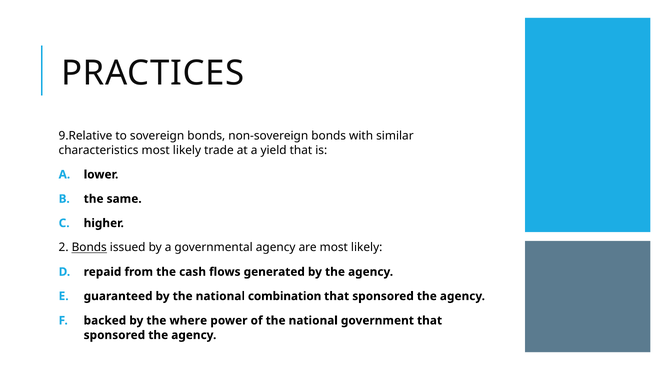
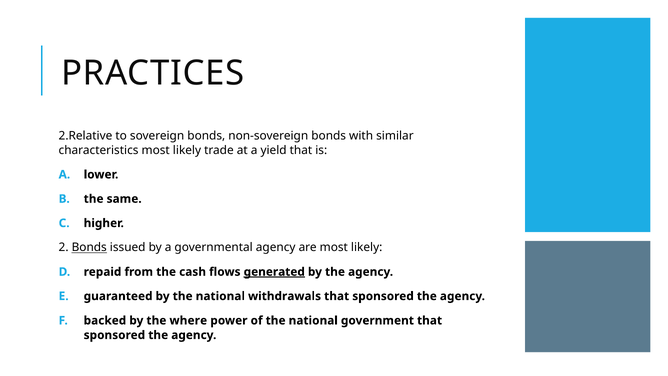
9.Relative: 9.Relative -> 2.Relative
generated underline: none -> present
combination: combination -> withdrawals
